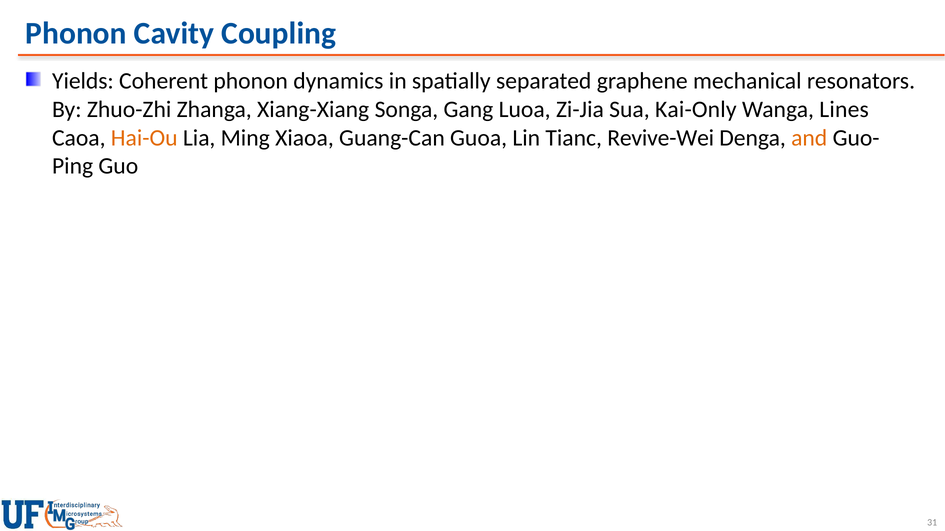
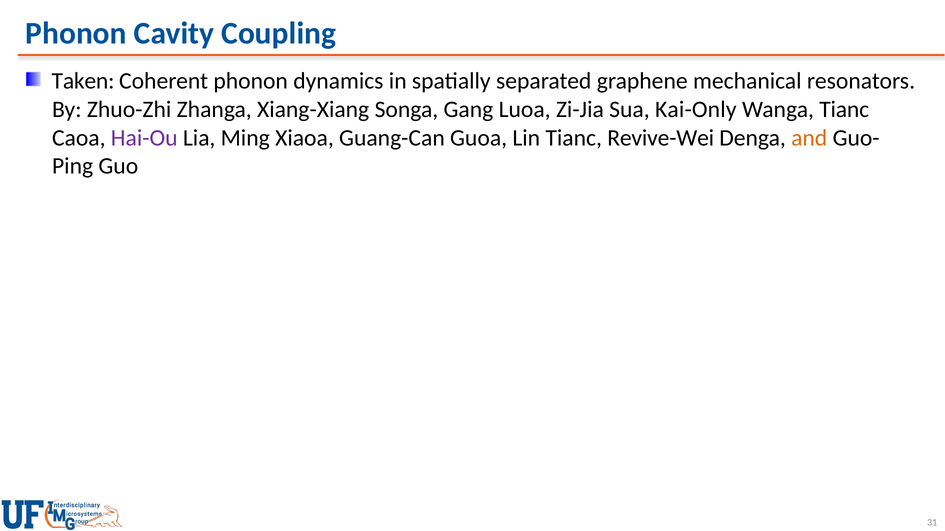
Yields: Yields -> Taken
Wanga Lines: Lines -> Tianc
Hai-Ou colour: orange -> purple
